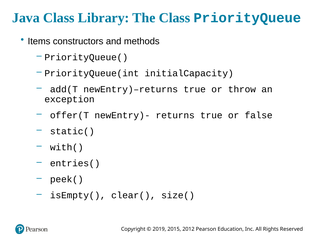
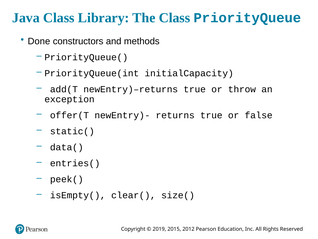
Items: Items -> Done
with(: with( -> data(
